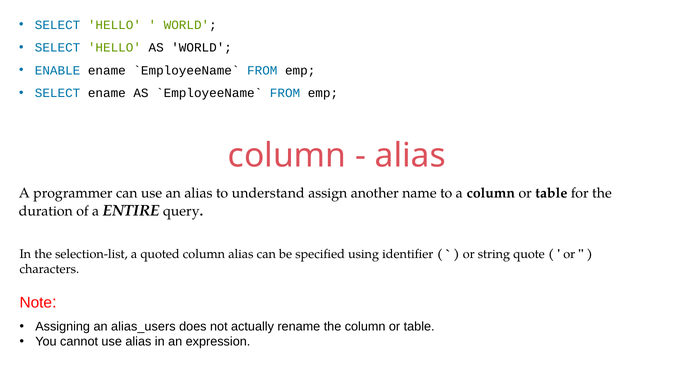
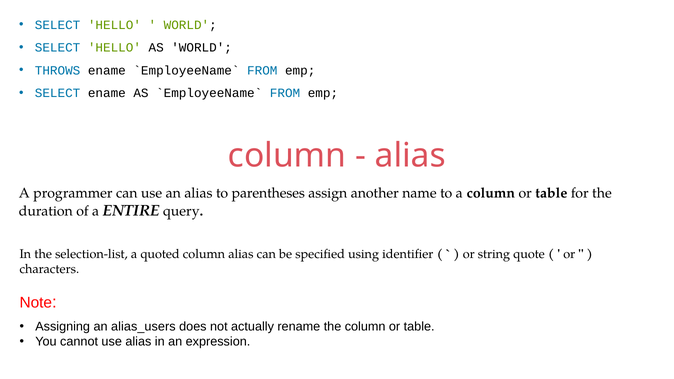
ENABLE: ENABLE -> THROWS
understand: understand -> parentheses
